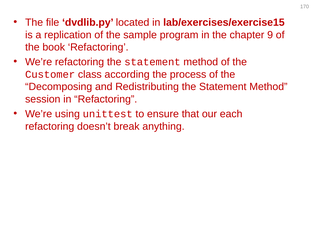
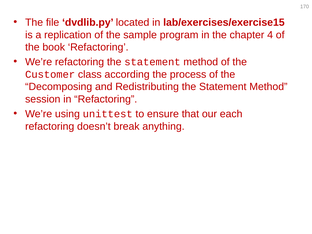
9: 9 -> 4
